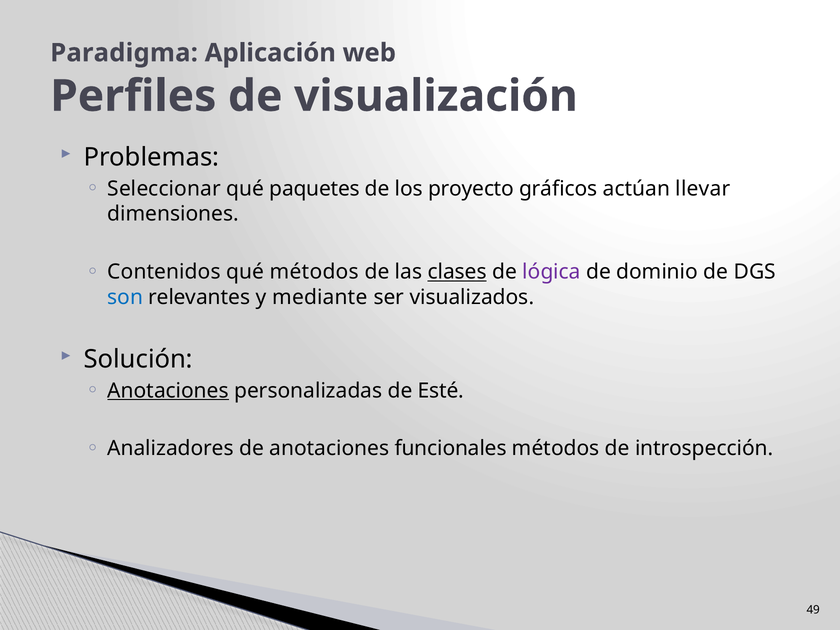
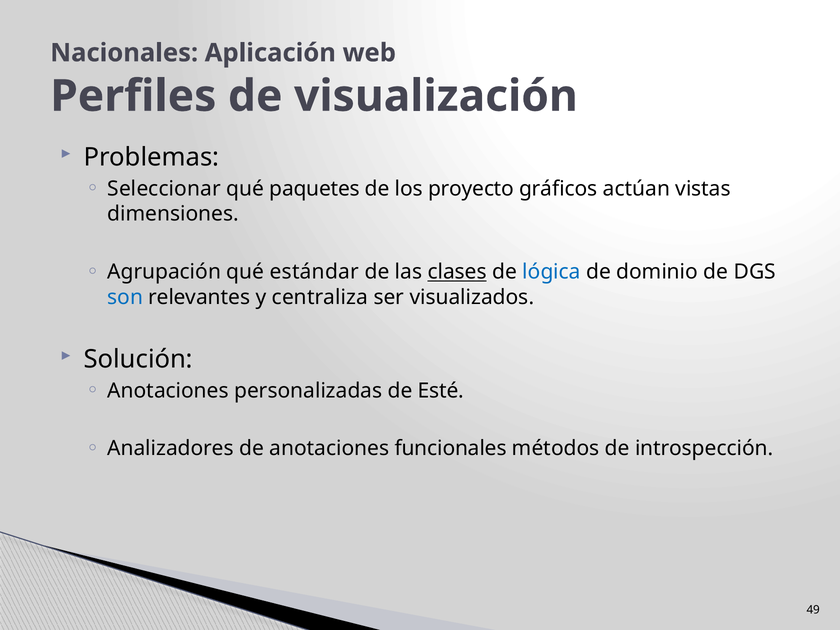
Paradigma: Paradigma -> Nacionales
llevar: llevar -> vistas
Contenidos: Contenidos -> Agrupación
qué métodos: métodos -> estándar
lógica colour: purple -> blue
mediante: mediante -> centraliza
Anotaciones at (168, 391) underline: present -> none
